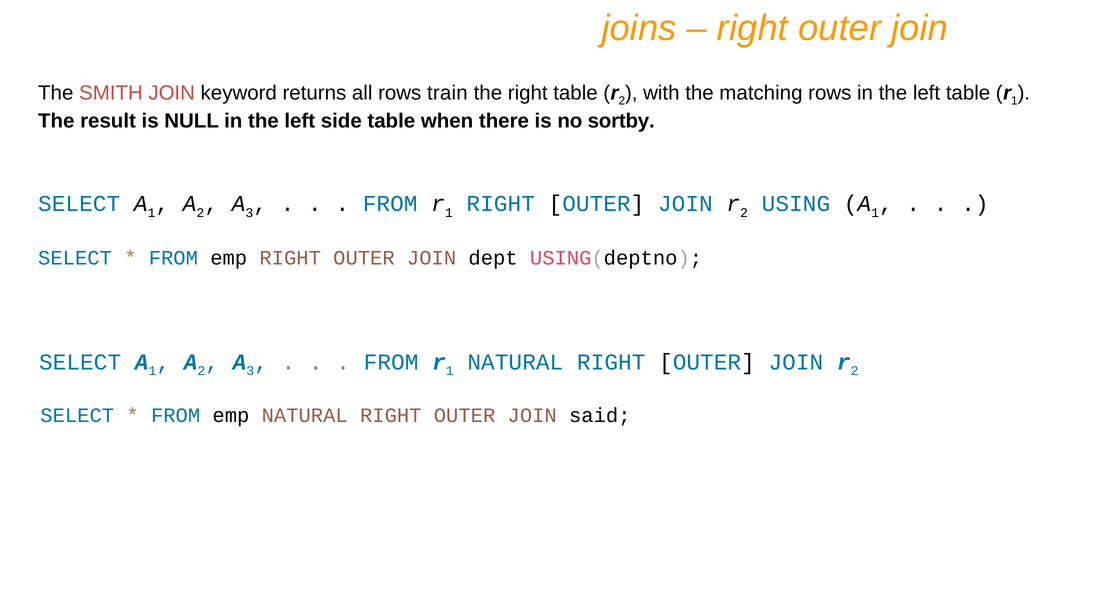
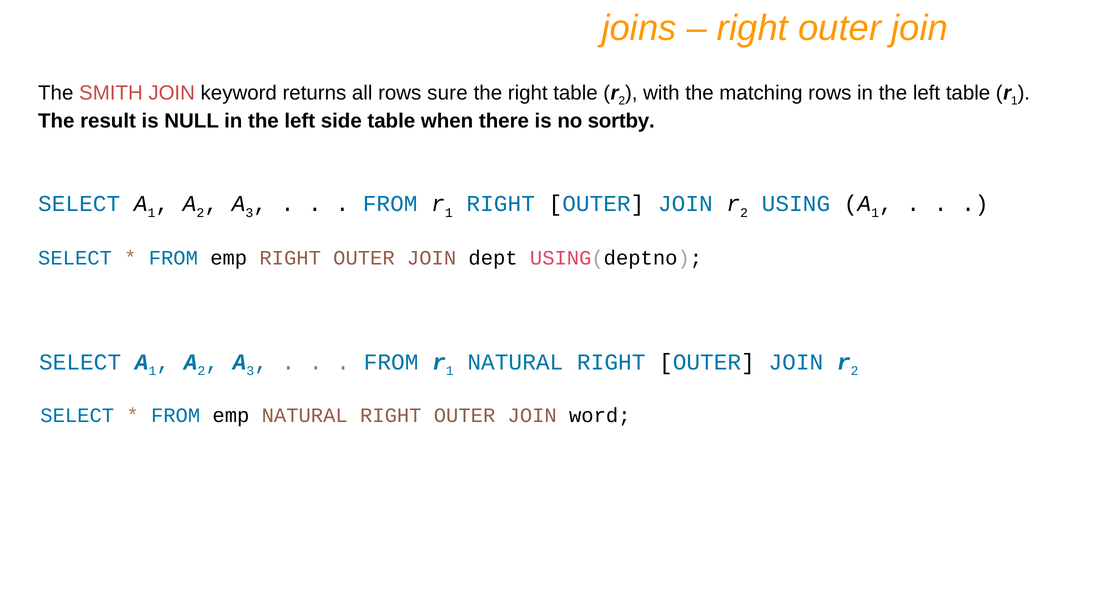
train: train -> sure
said: said -> word
